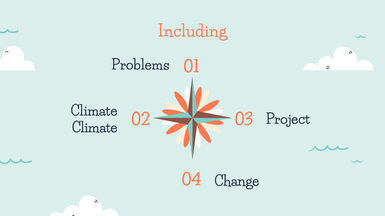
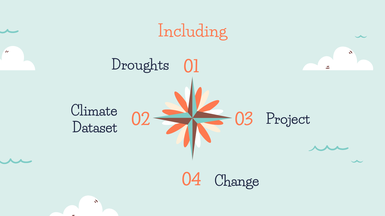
Problems: Problems -> Droughts
Climate at (95, 128): Climate -> Dataset
